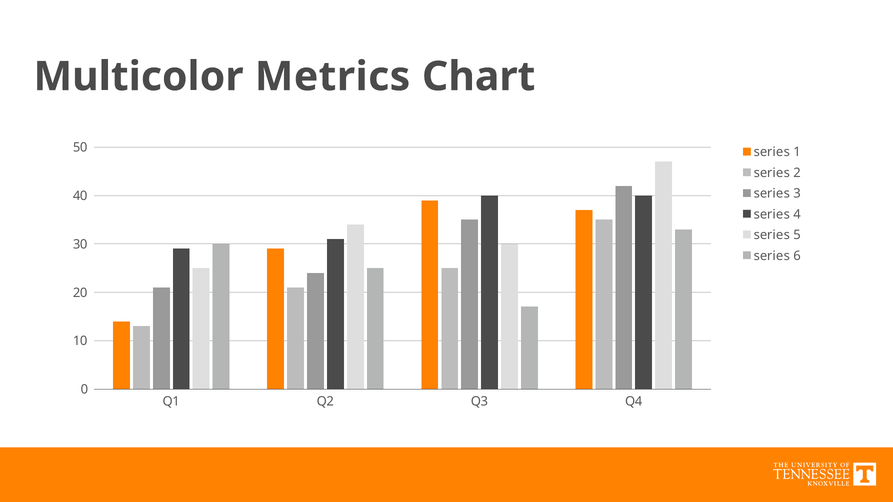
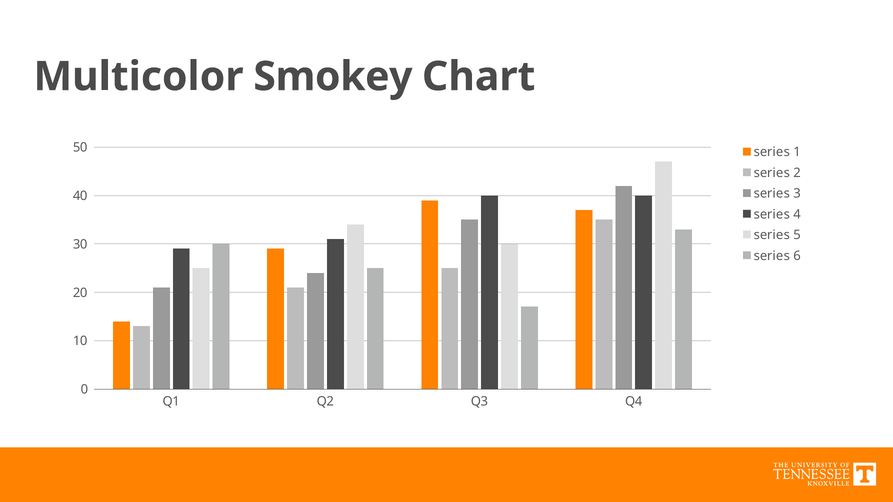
Metrics: Metrics -> Smokey
